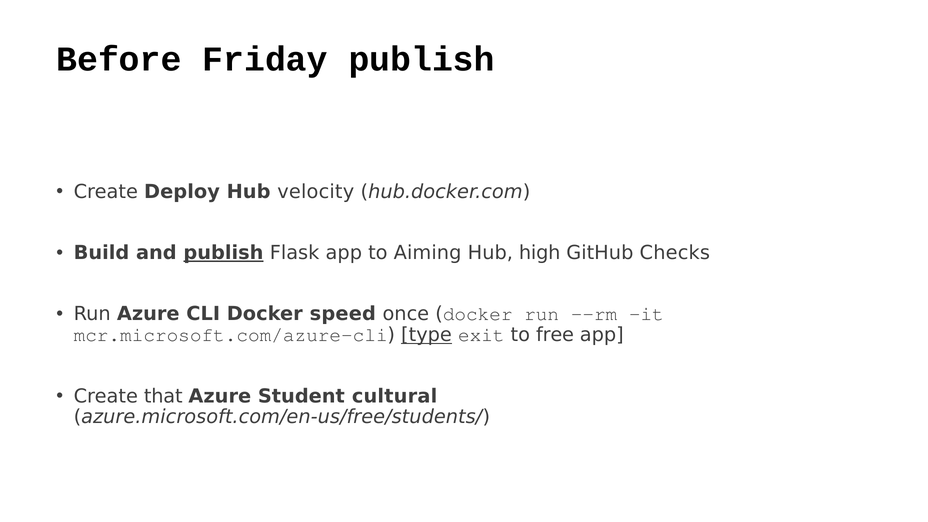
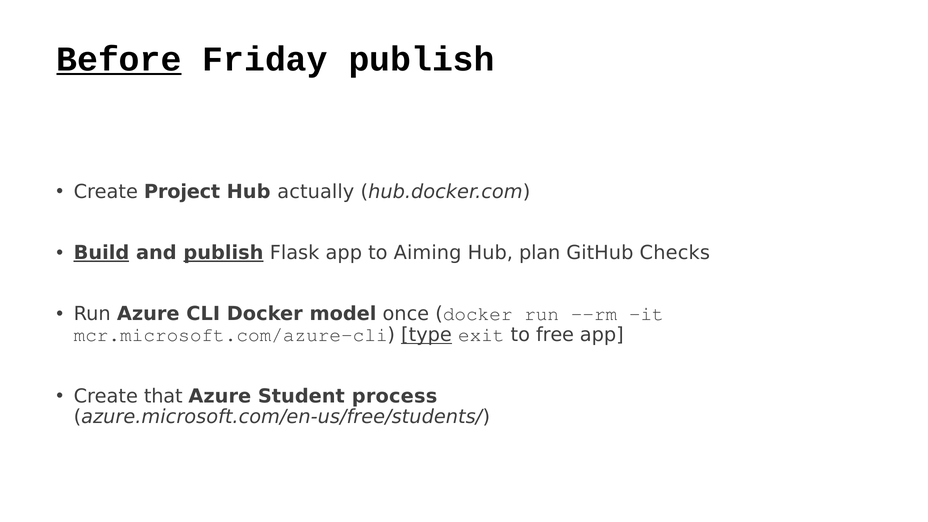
Before underline: none -> present
Deploy: Deploy -> Project
velocity: velocity -> actually
Build underline: none -> present
high: high -> plan
speed: speed -> model
cultural: cultural -> process
